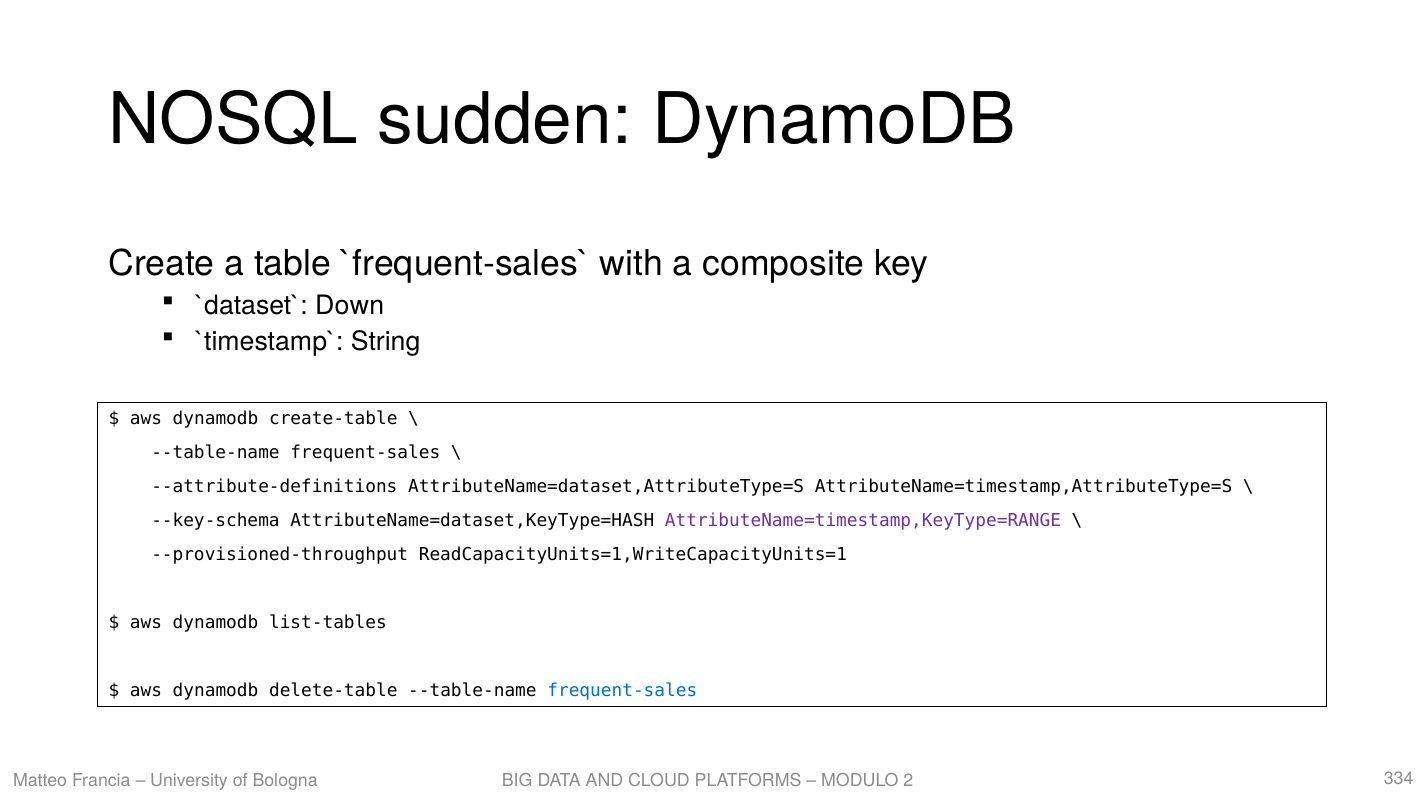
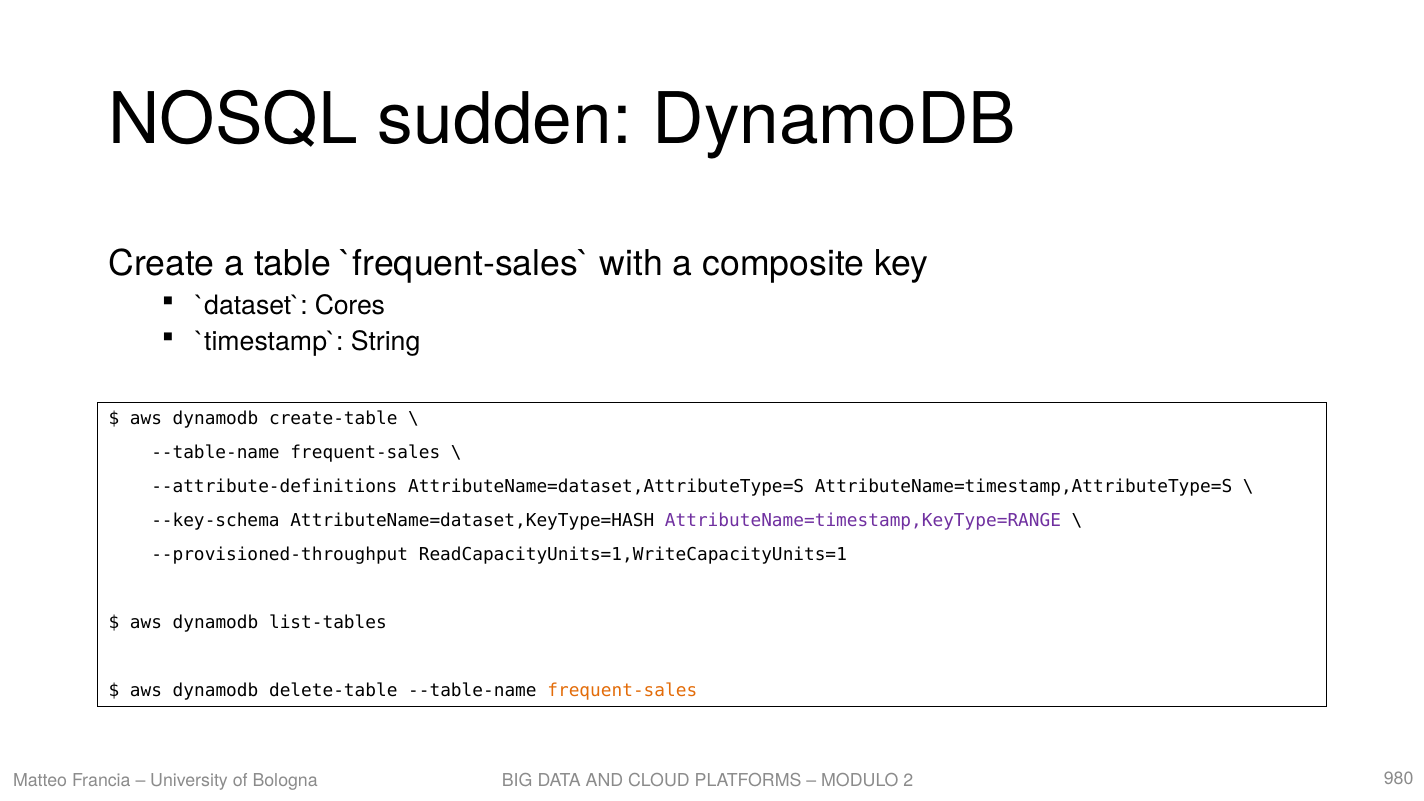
Down: Down -> Cores
frequent-sales at (622, 691) colour: blue -> orange
334: 334 -> 980
